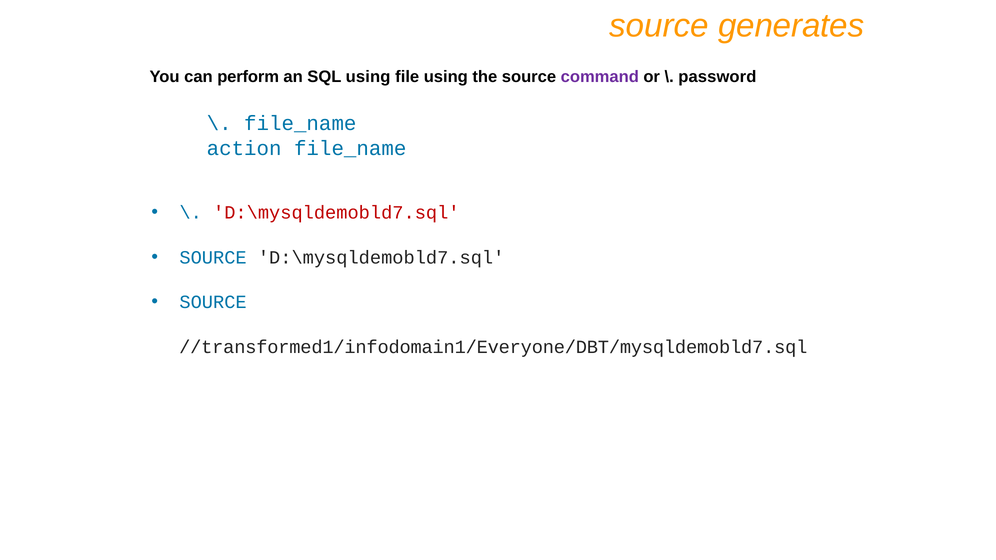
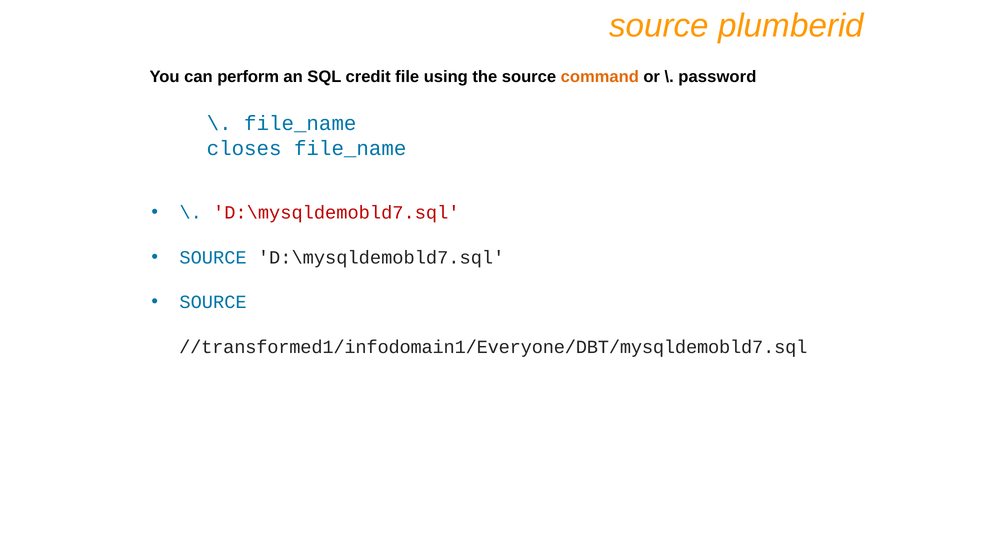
generates: generates -> plumberid
SQL using: using -> credit
command colour: purple -> orange
action: action -> closes
